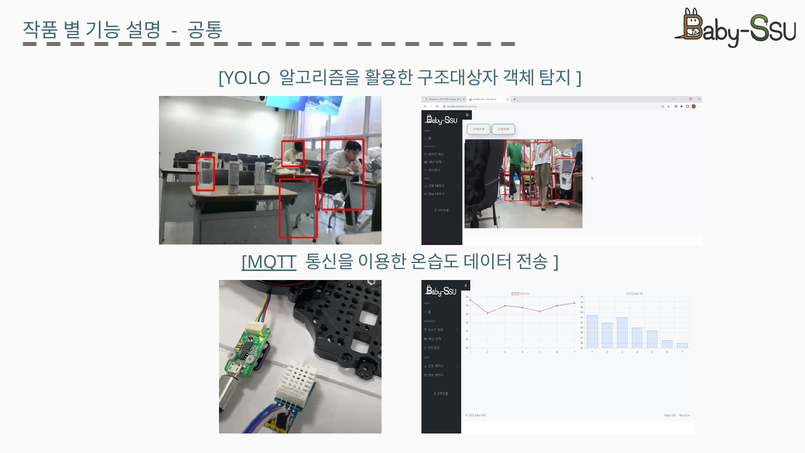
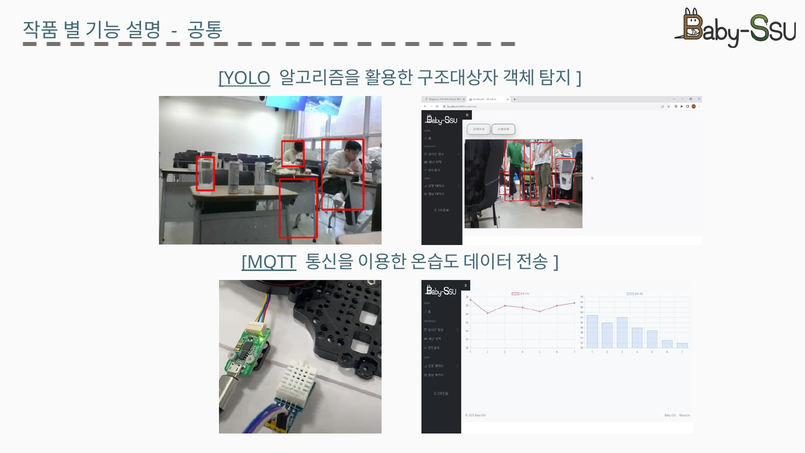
YOLO underline: none -> present
